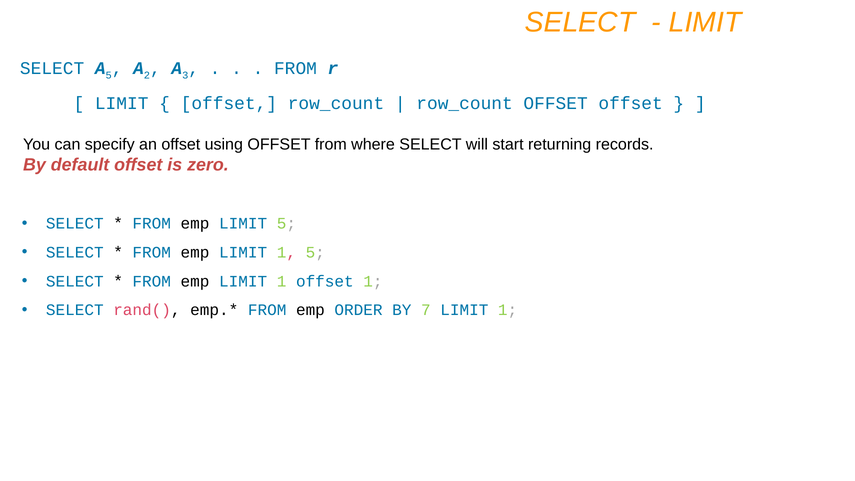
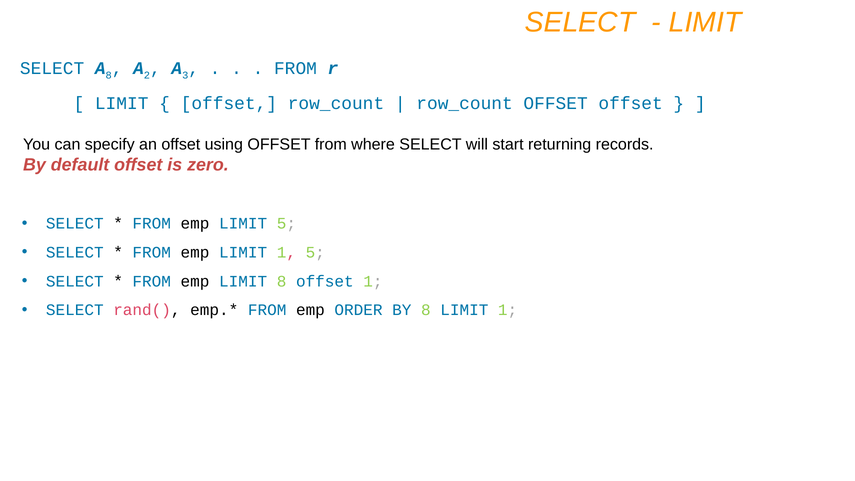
5 at (109, 75): 5 -> 8
1 at (282, 281): 1 -> 8
BY 7: 7 -> 8
